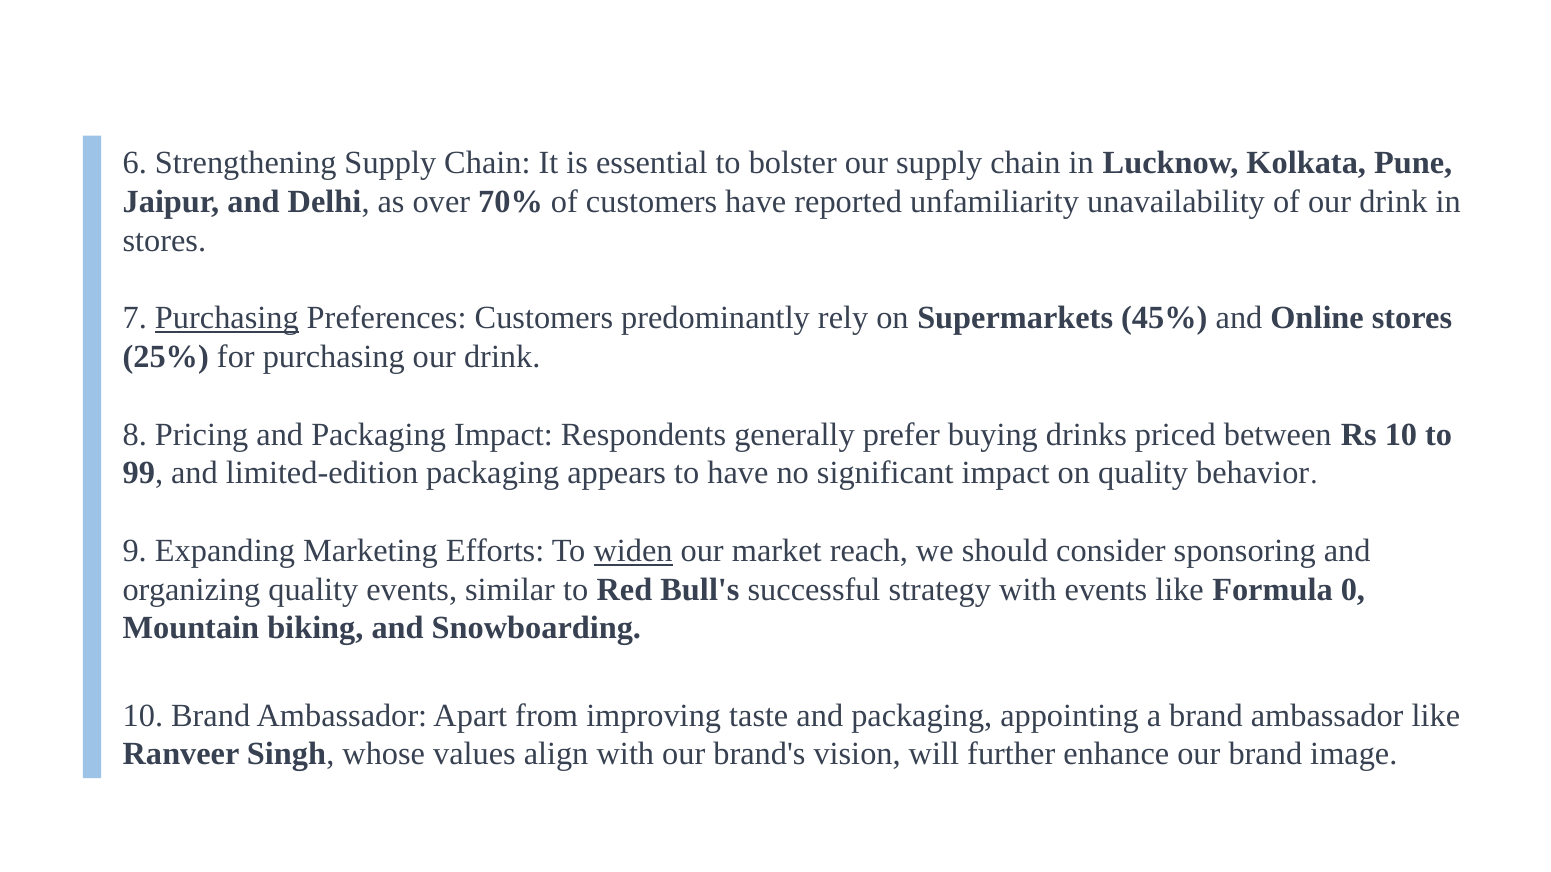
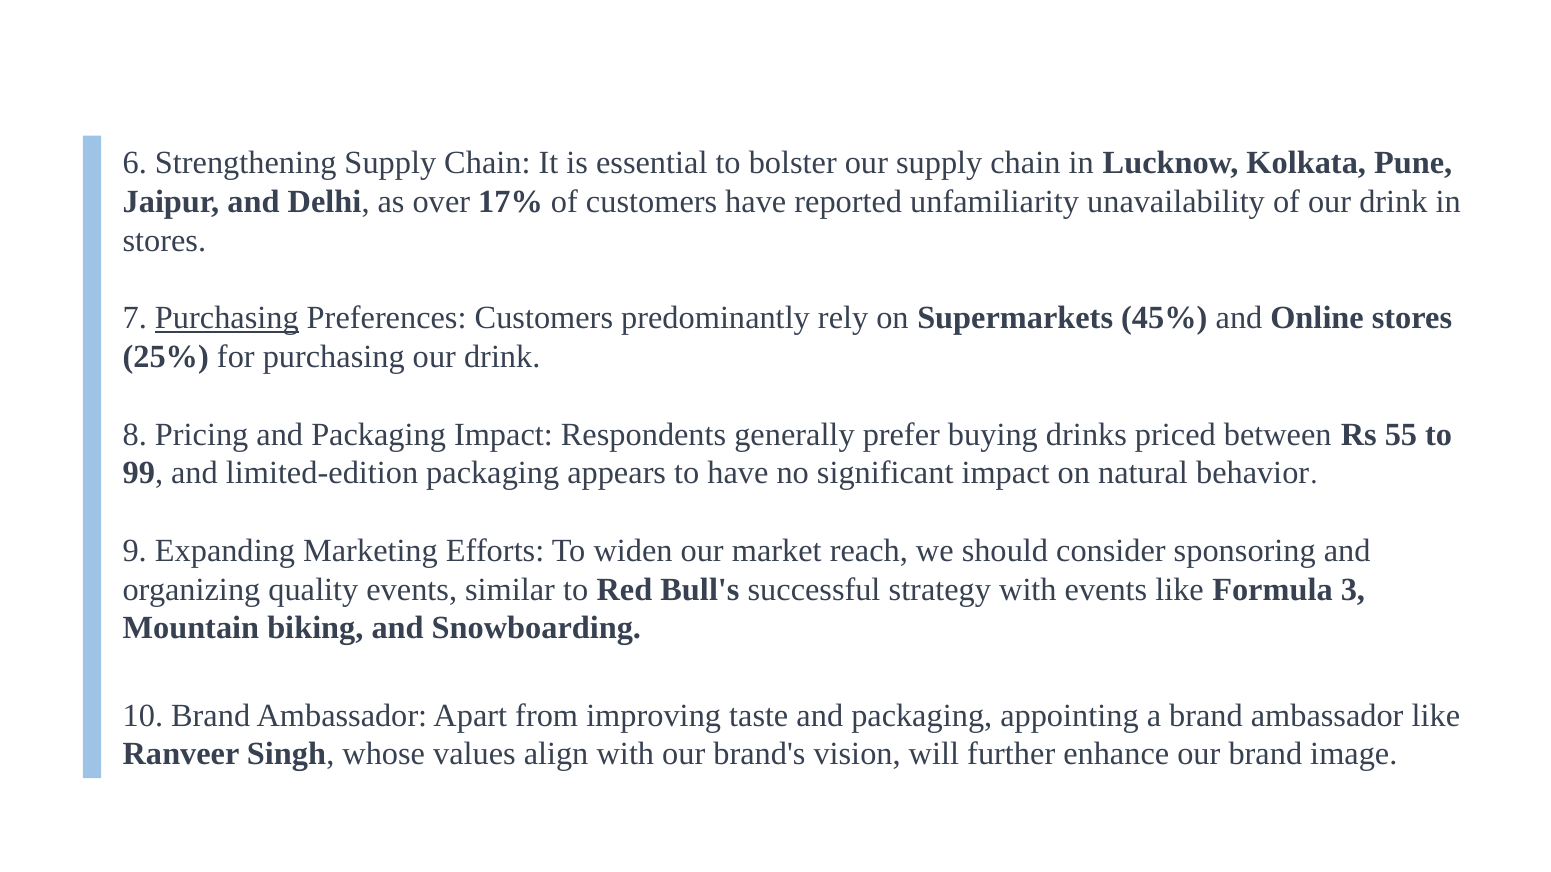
70%: 70% -> 17%
Rs 10: 10 -> 55
on quality: quality -> natural
widen underline: present -> none
0: 0 -> 3
